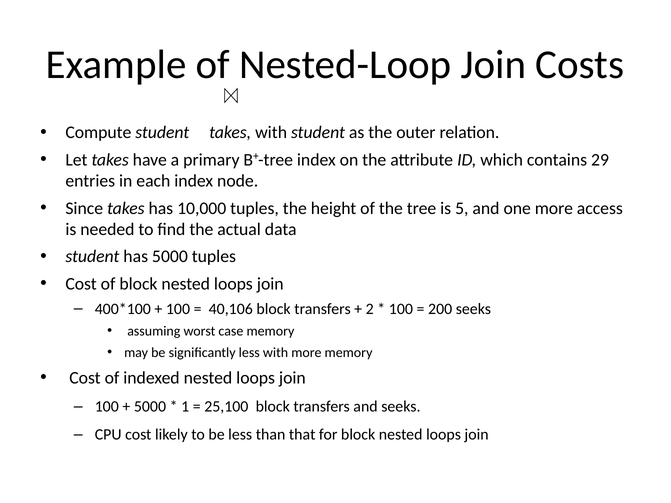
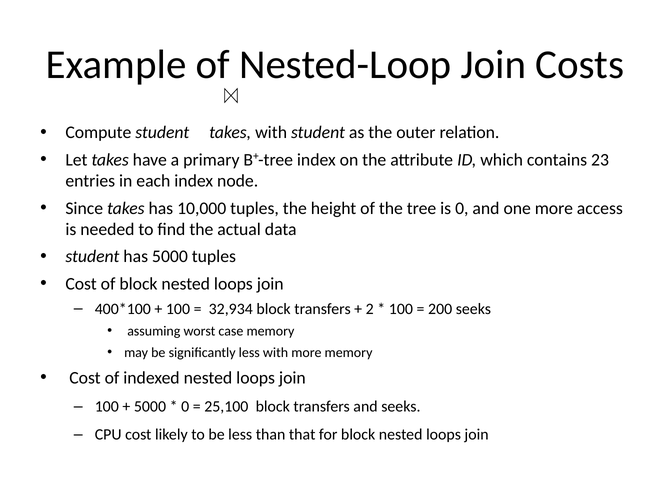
29: 29 -> 23
is 5: 5 -> 0
40,106: 40,106 -> 32,934
1 at (185, 407): 1 -> 0
